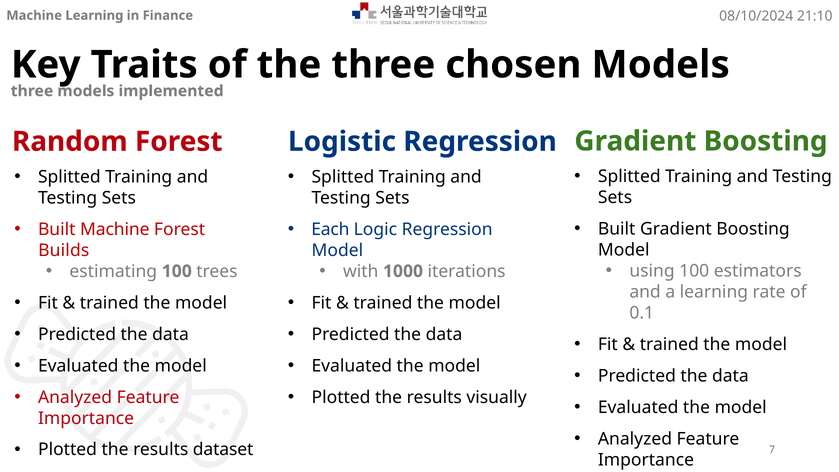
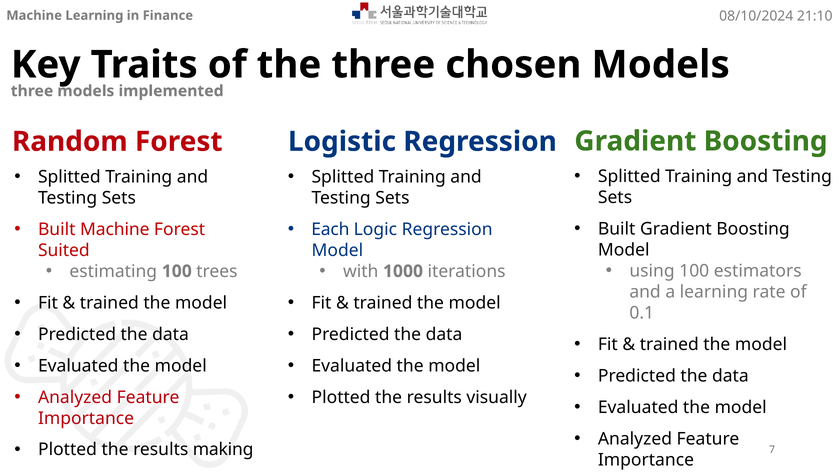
Builds: Builds -> Suited
dataset: dataset -> making
